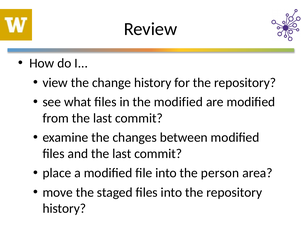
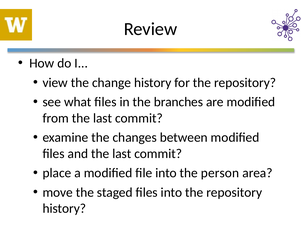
the modified: modified -> branches
